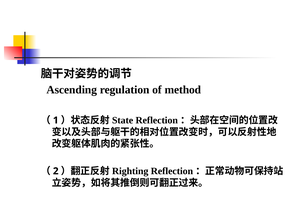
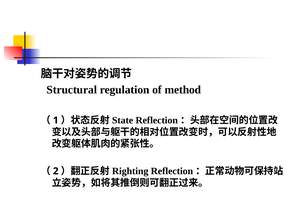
Ascending: Ascending -> Structural
